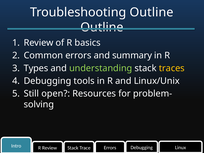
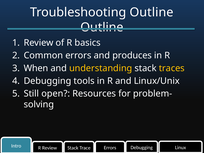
summary: summary -> produces
Types: Types -> When
understanding colour: light green -> yellow
